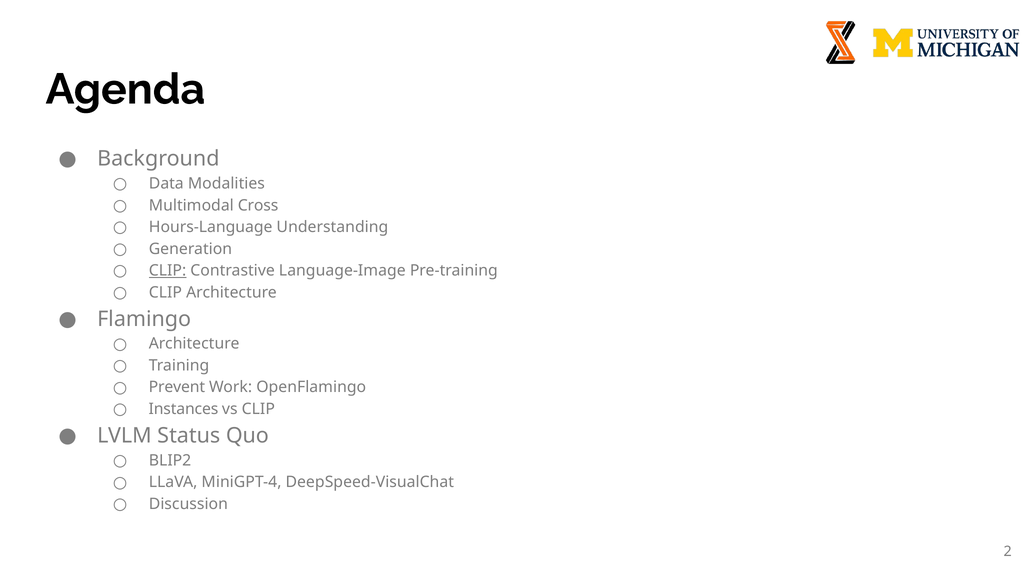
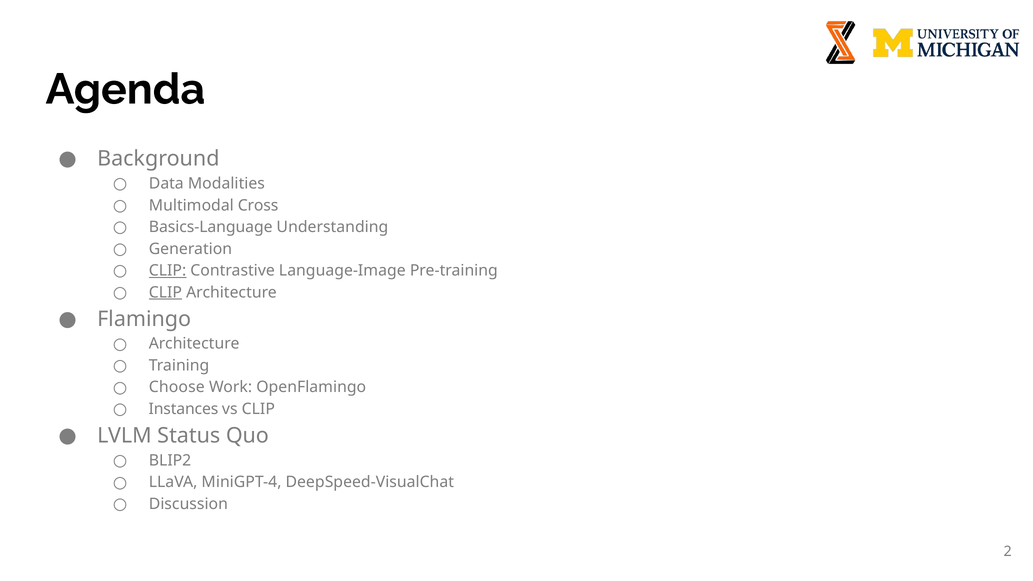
Hours-Language: Hours-Language -> Basics-Language
CLIP at (165, 292) underline: none -> present
Prevent: Prevent -> Choose
